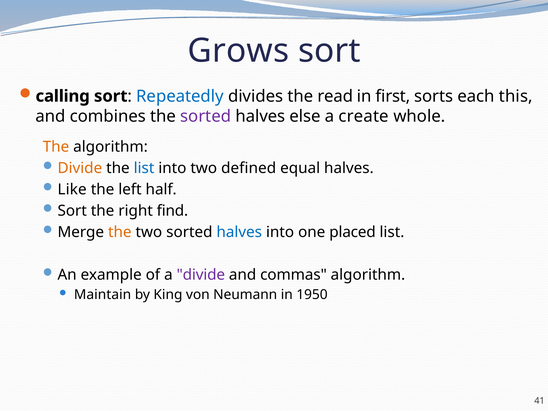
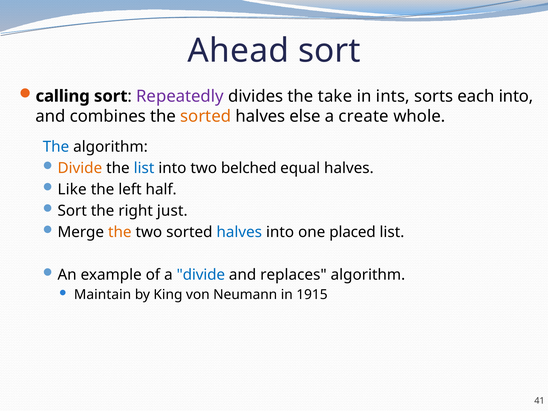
Grows: Grows -> Ahead
Repeatedly colour: blue -> purple
read: read -> take
first: first -> ints
each this: this -> into
sorted at (206, 116) colour: purple -> orange
The at (56, 147) colour: orange -> blue
defined: defined -> belched
find: find -> just
divide at (201, 275) colour: purple -> blue
commas: commas -> replaces
1950: 1950 -> 1915
